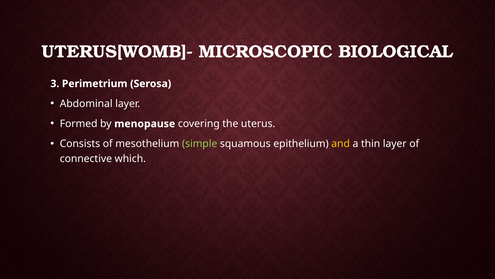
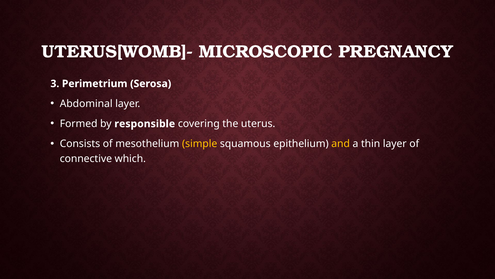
BIOLOGICAL: BIOLOGICAL -> PREGNANCY
menopause: menopause -> responsible
simple colour: light green -> yellow
